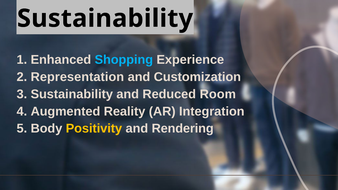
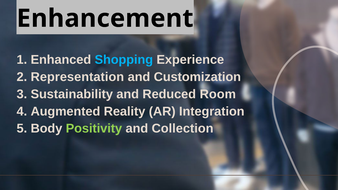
Sustainability at (105, 18): Sustainability -> Enhancement
Positivity colour: yellow -> light green
Rendering: Rendering -> Collection
